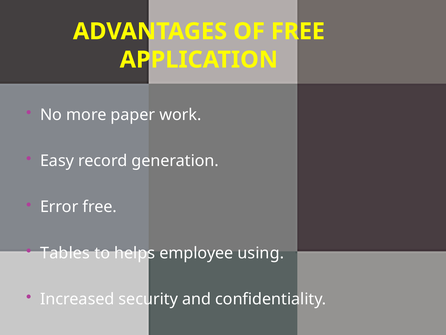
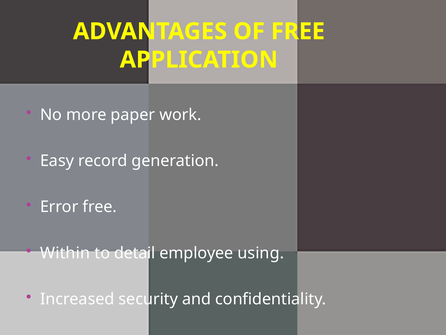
Tables: Tables -> Within
helps: helps -> detail
